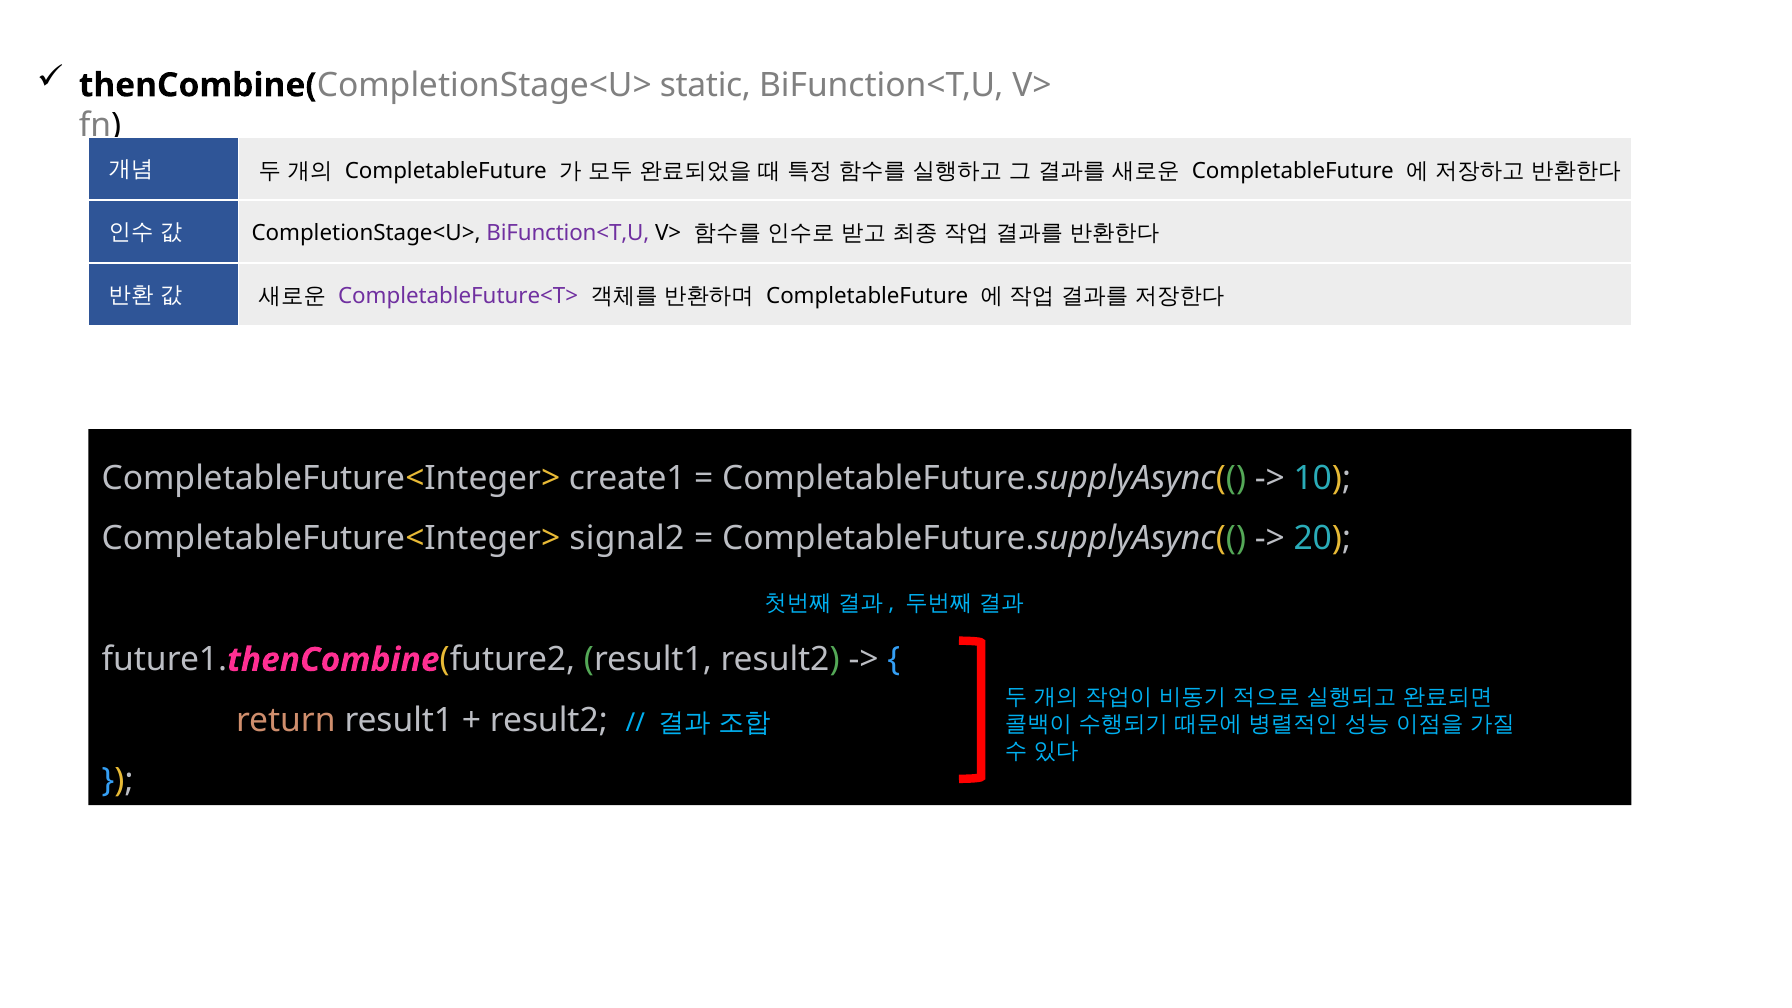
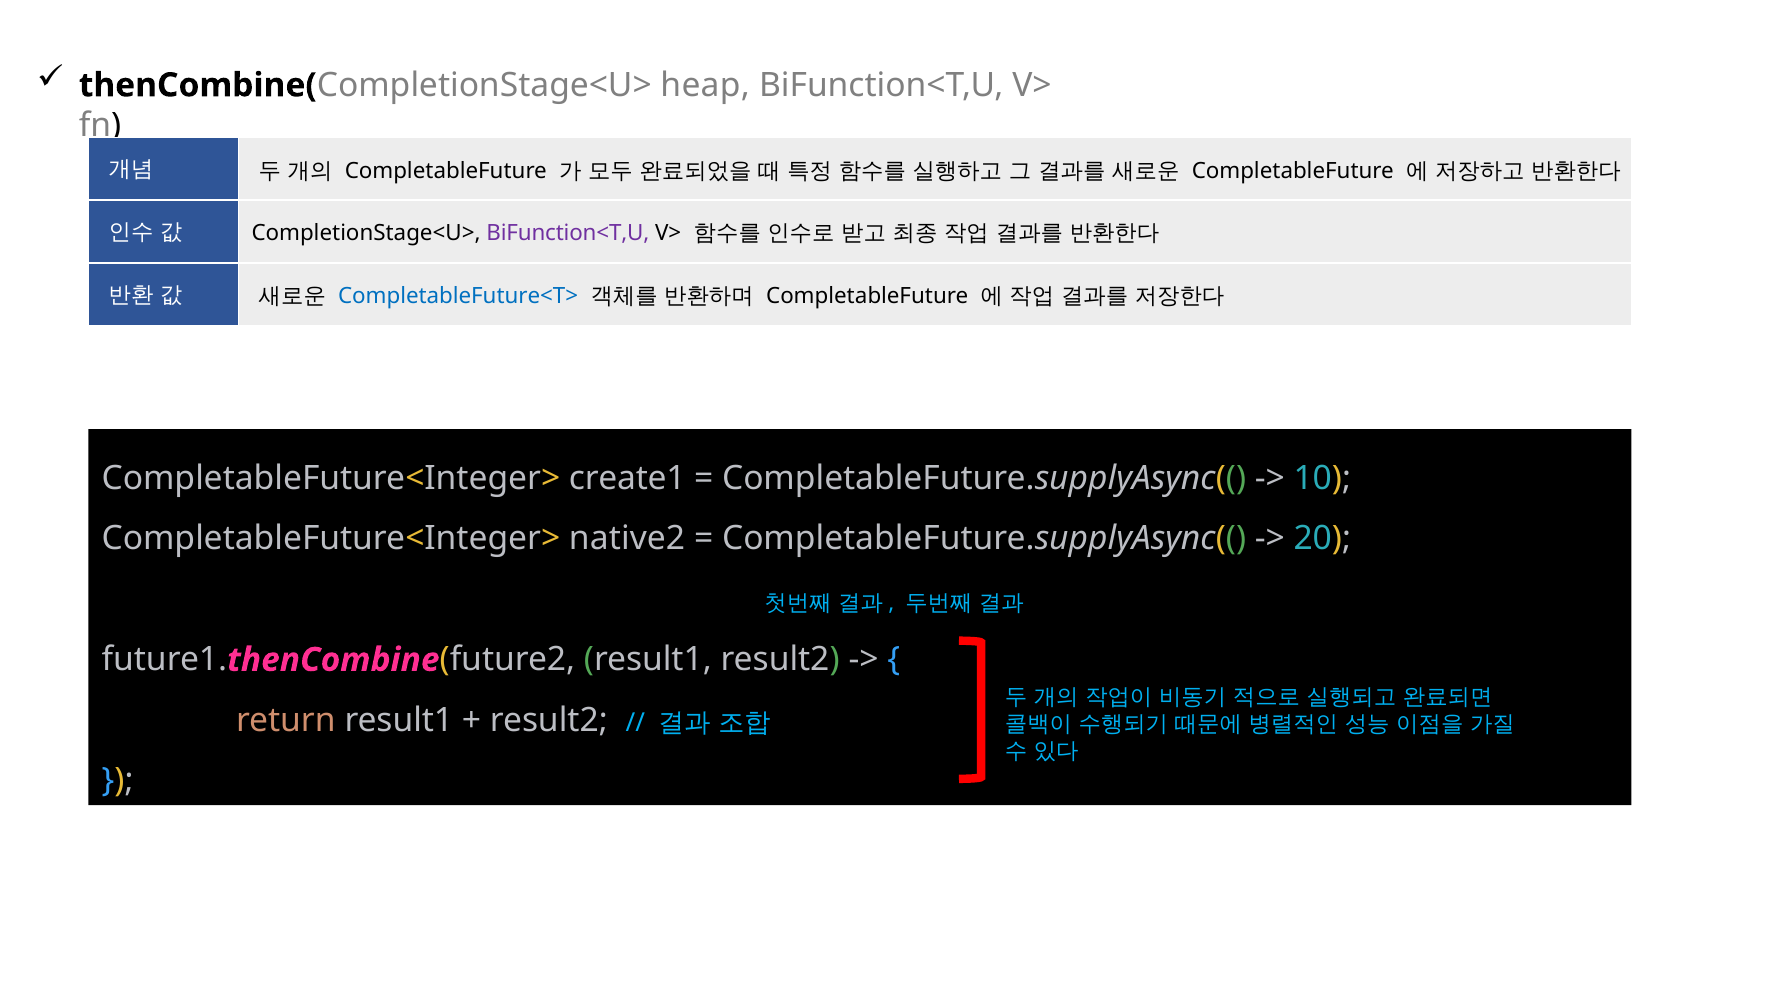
static: static -> heap
CompletableFuture<T> colour: purple -> blue
signal2: signal2 -> native2
